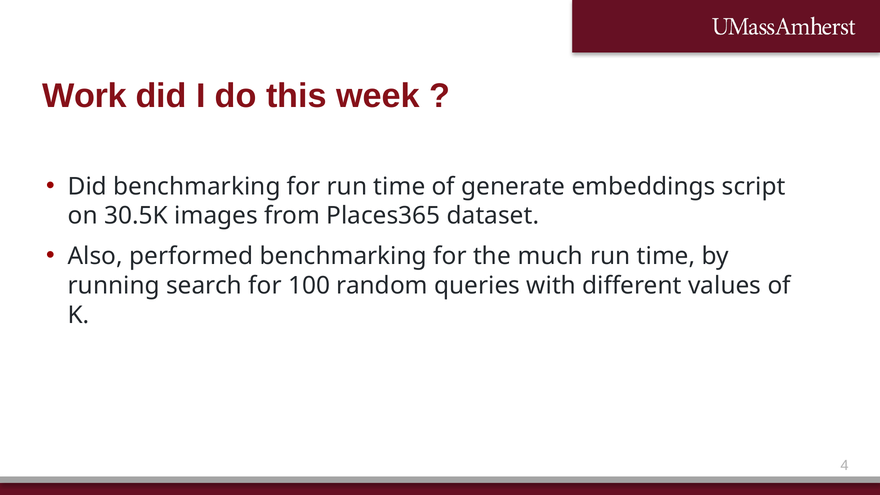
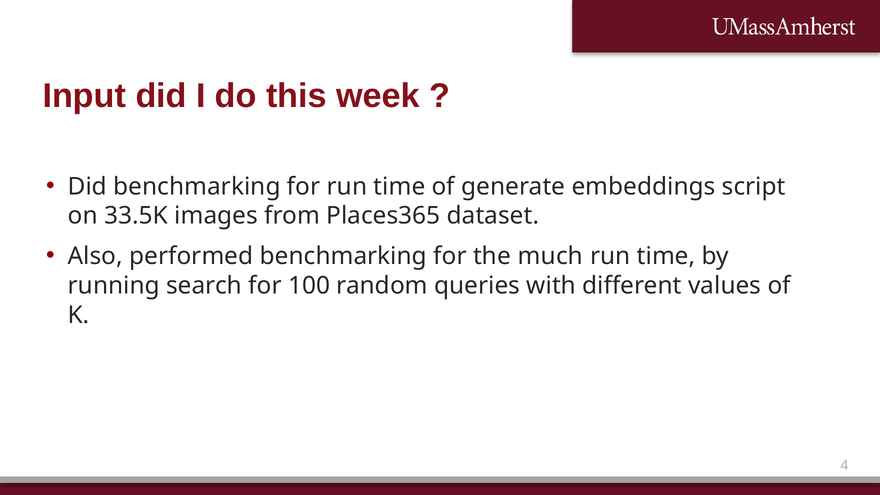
Work: Work -> Input
30.5K: 30.5K -> 33.5K
